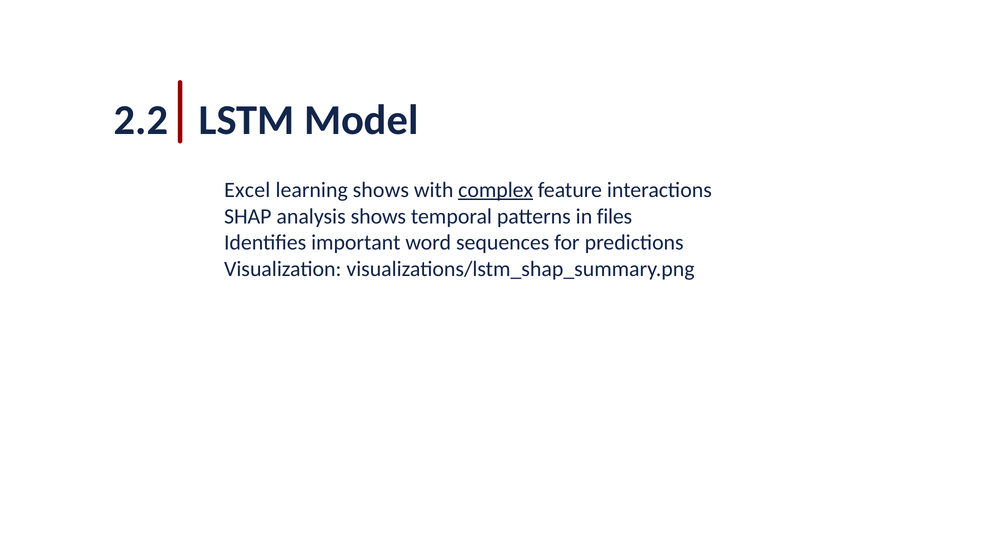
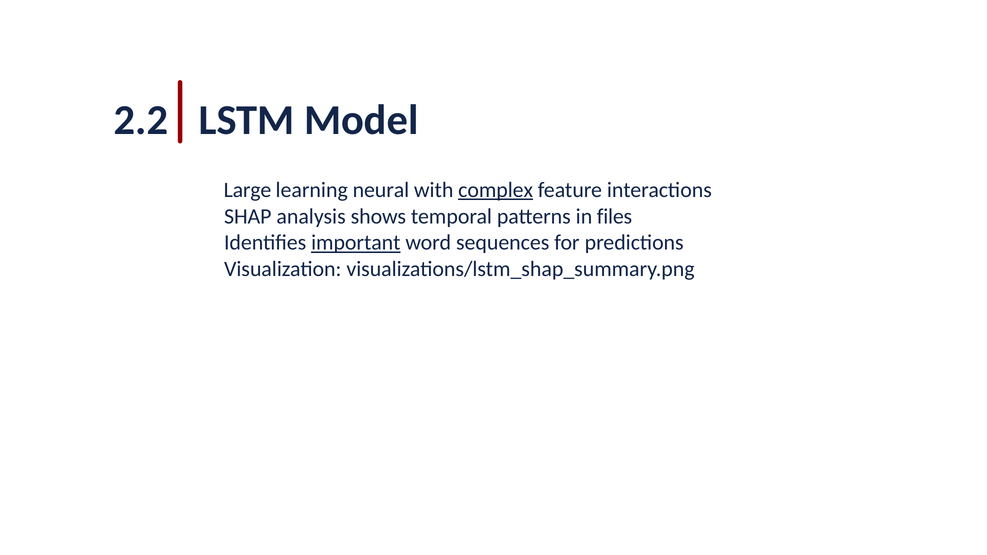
Excel: Excel -> Large
learning shows: shows -> neural
important underline: none -> present
